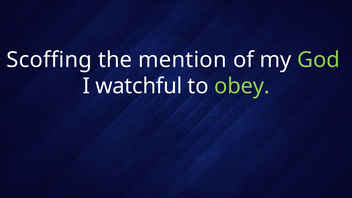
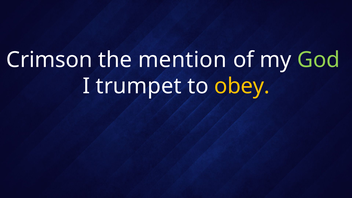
Scoffing: Scoffing -> Crimson
watchful: watchful -> trumpet
obey colour: light green -> yellow
